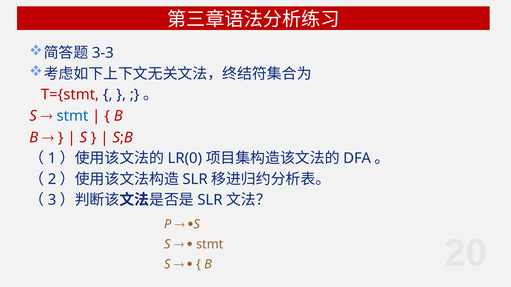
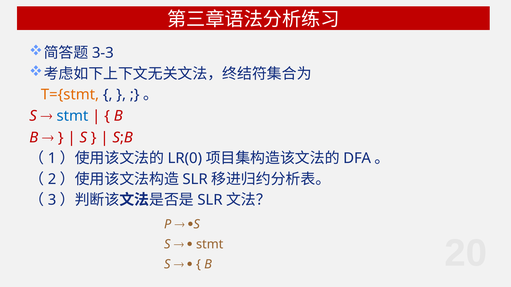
T={stmt colour: red -> orange
